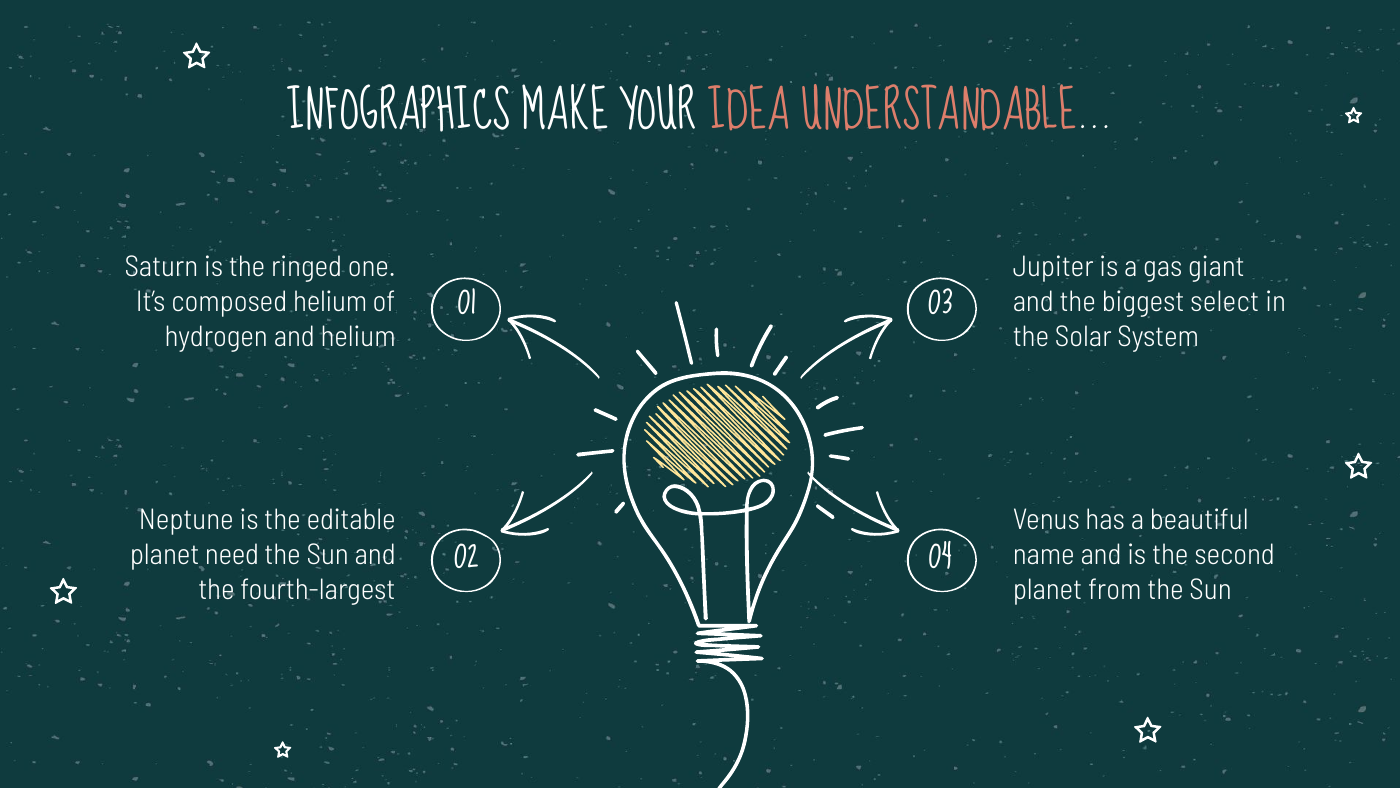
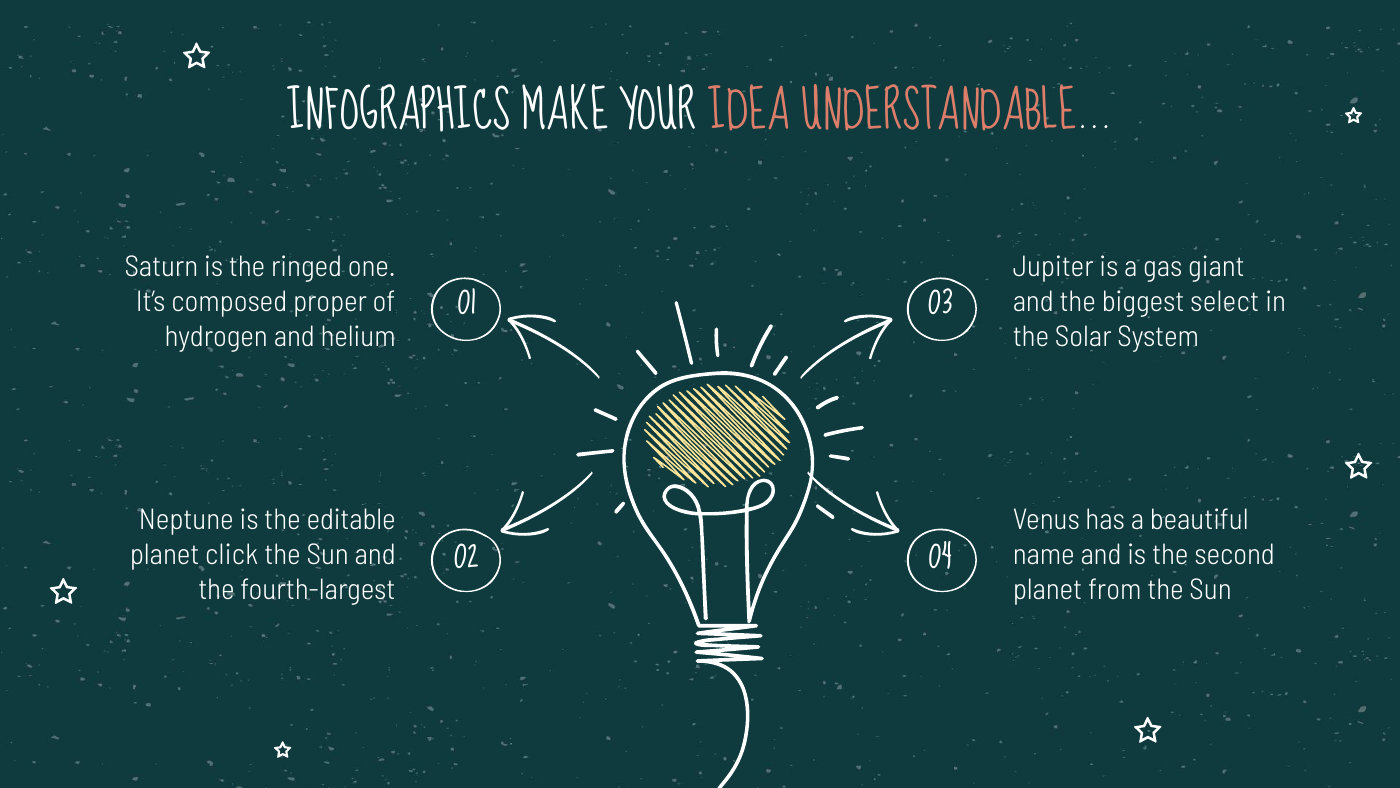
composed helium: helium -> proper
need: need -> click
